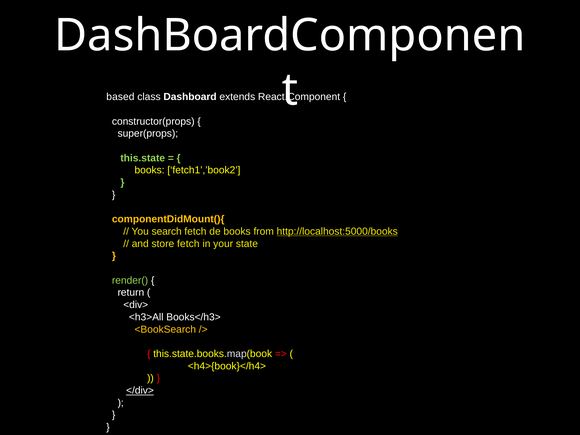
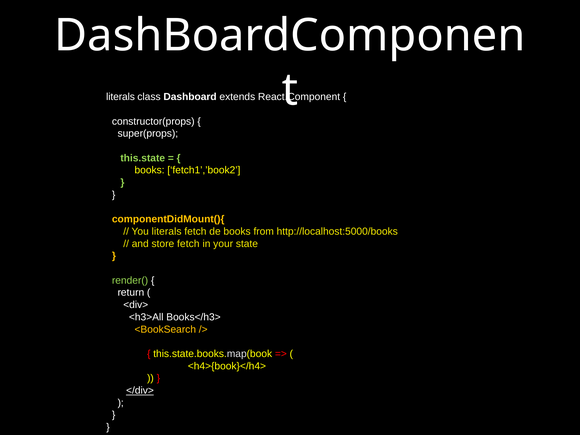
based at (120, 97): based -> literals
You search: search -> literals
http://localhost:5000/books underline: present -> none
